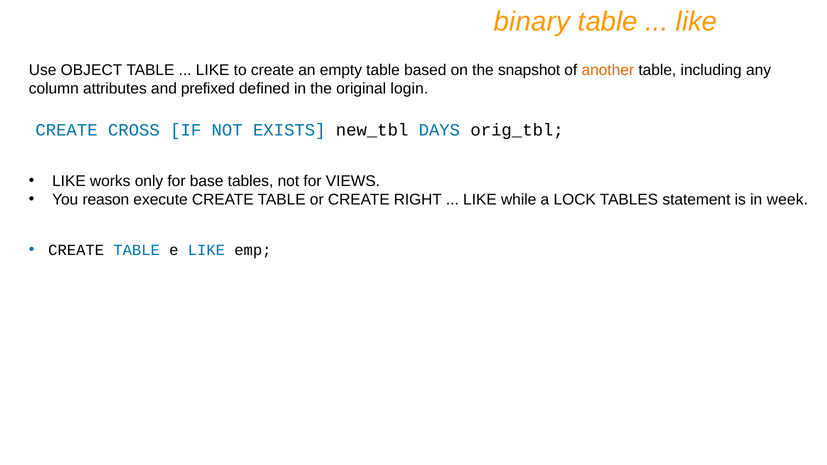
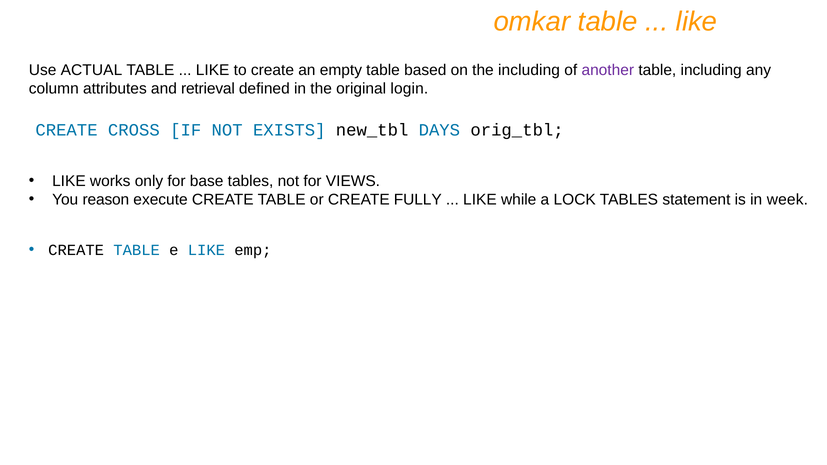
binary: binary -> omkar
OBJECT: OBJECT -> ACTUAL
the snapshot: snapshot -> including
another colour: orange -> purple
prefixed: prefixed -> retrieval
RIGHT: RIGHT -> FULLY
